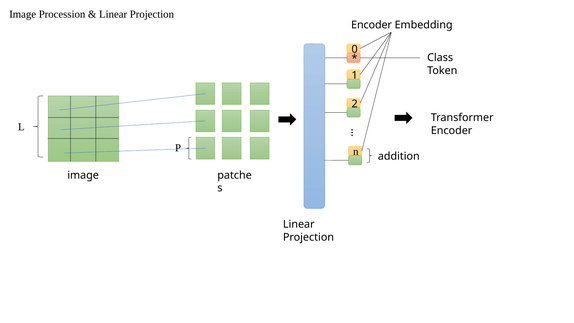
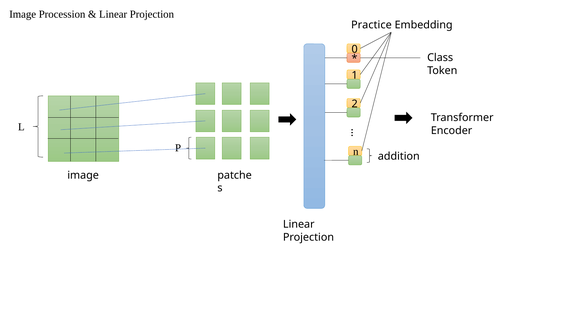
Encoder at (372, 25): Encoder -> Practice
